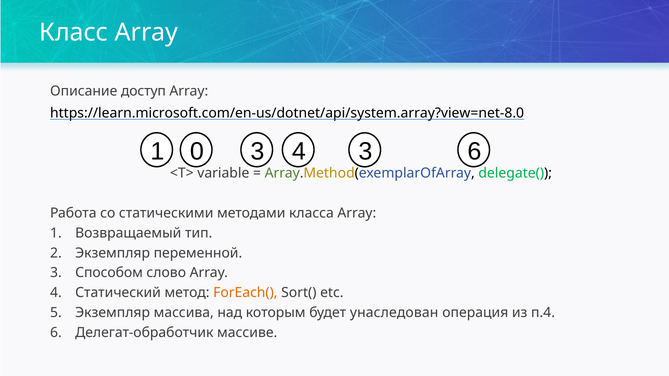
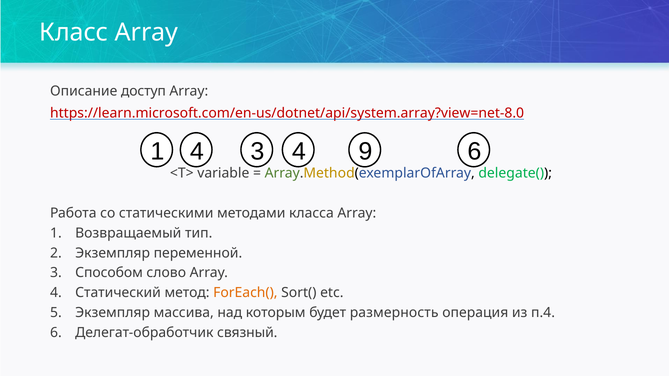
https://learn.microsoft.com/en-us/dotnet/api/system.array?view=net-8.0 colour: black -> red
1 0: 0 -> 4
4 3: 3 -> 9
унаследован: унаследован -> размерность
массиве: массиве -> связный
